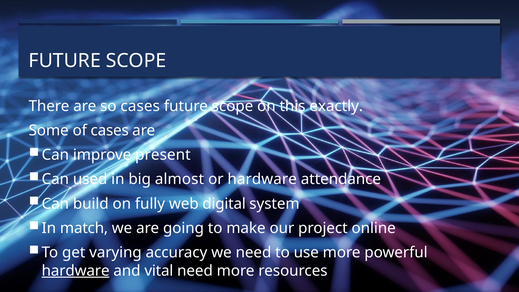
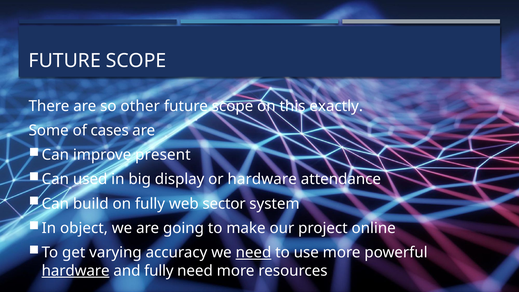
so cases: cases -> other
almost: almost -> display
digital: digital -> sector
match: match -> object
need at (253, 253) underline: none -> present
and vital: vital -> fully
